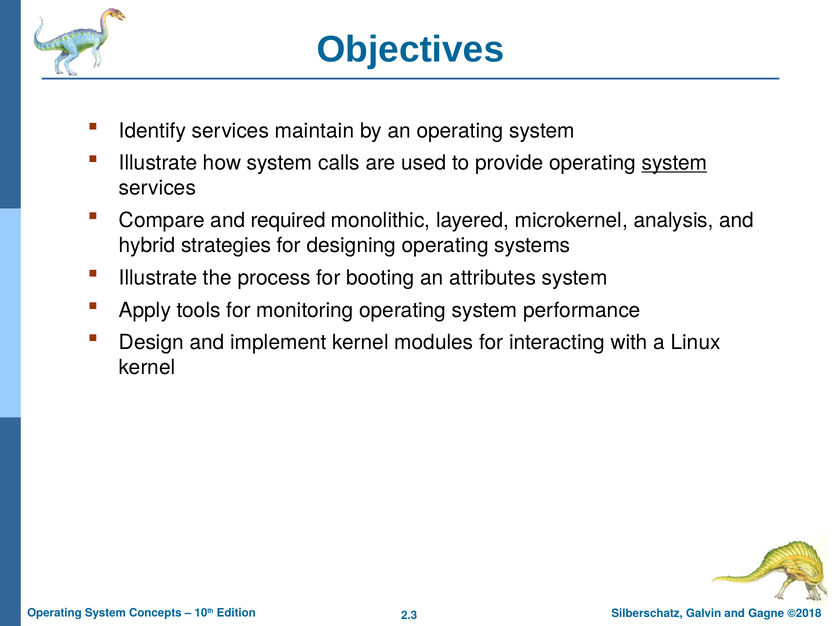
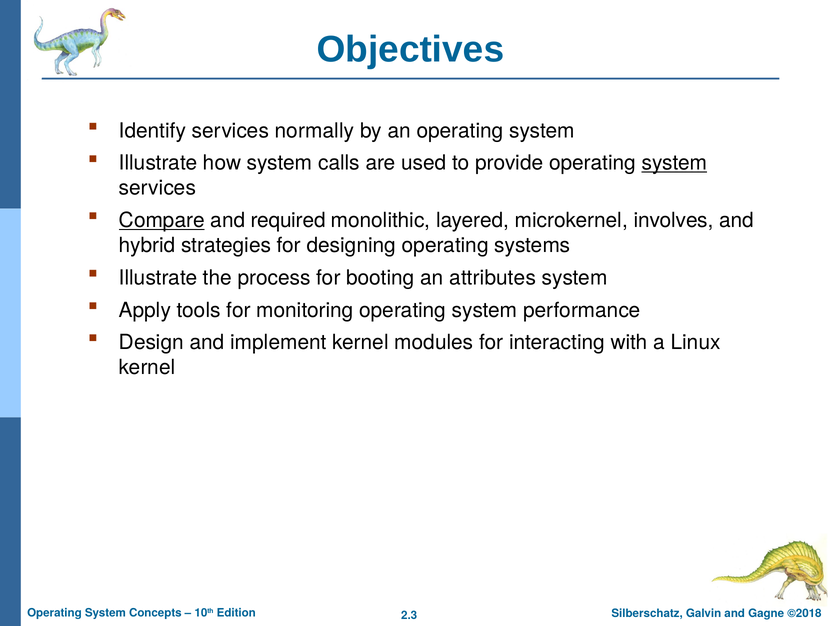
maintain: maintain -> normally
Compare underline: none -> present
analysis: analysis -> involves
